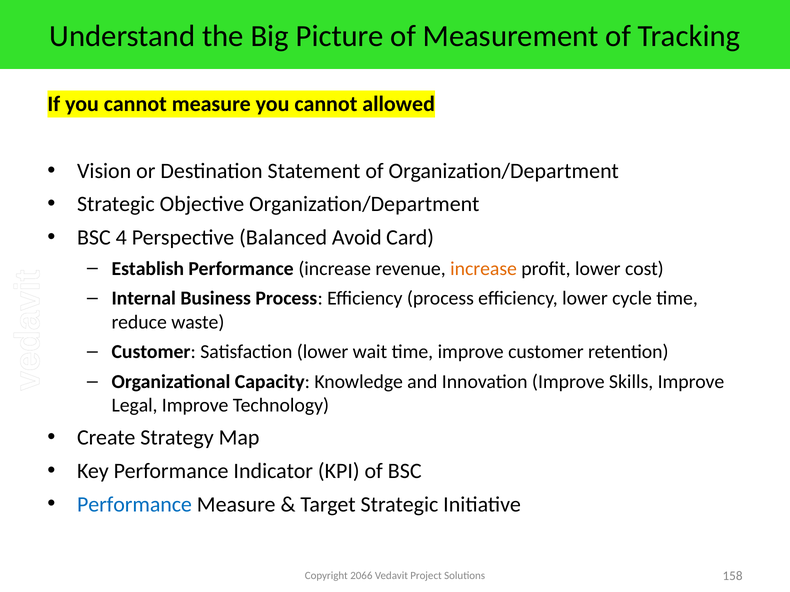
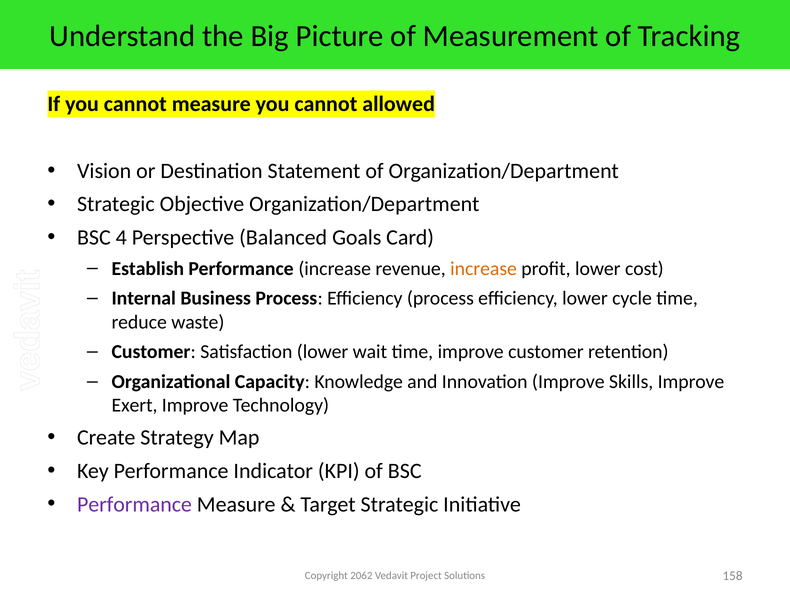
Avoid: Avoid -> Goals
Legal: Legal -> Exert
Performance at (134, 505) colour: blue -> purple
2066: 2066 -> 2062
